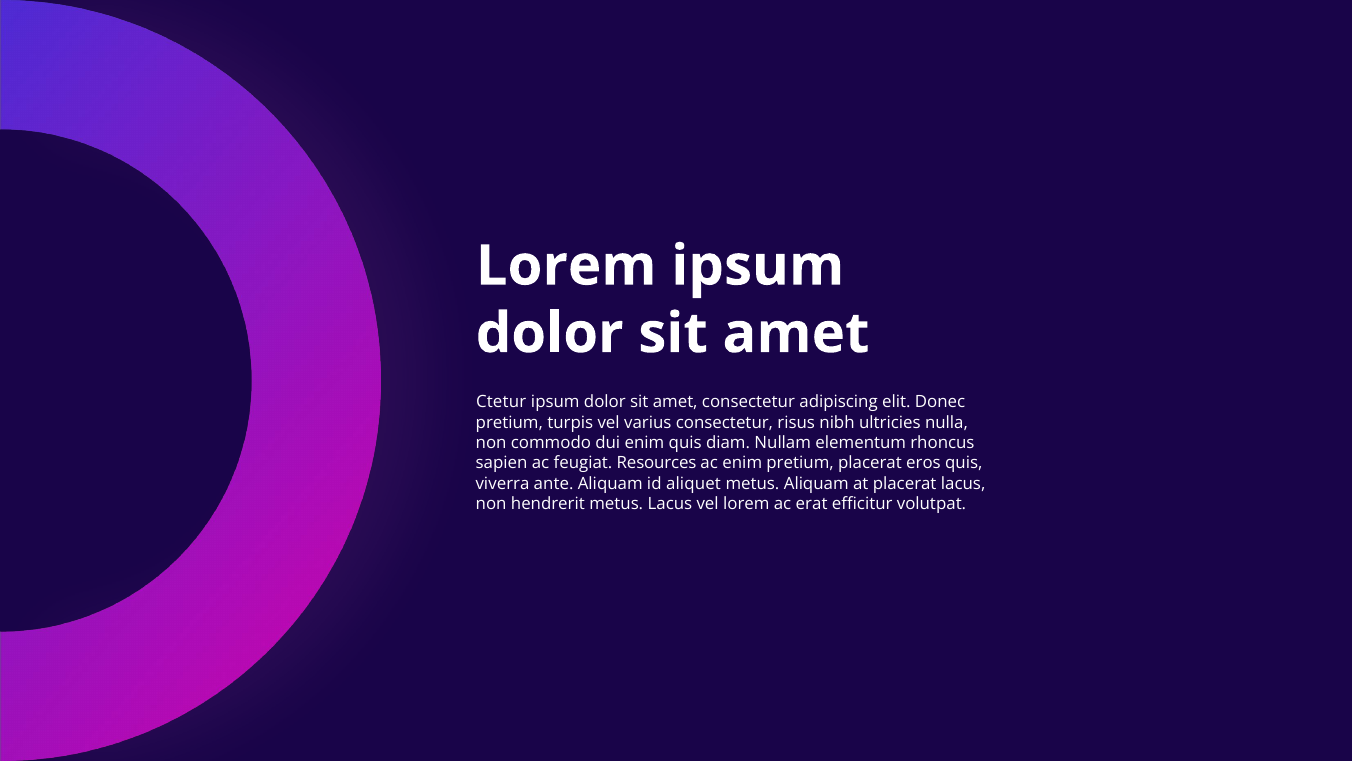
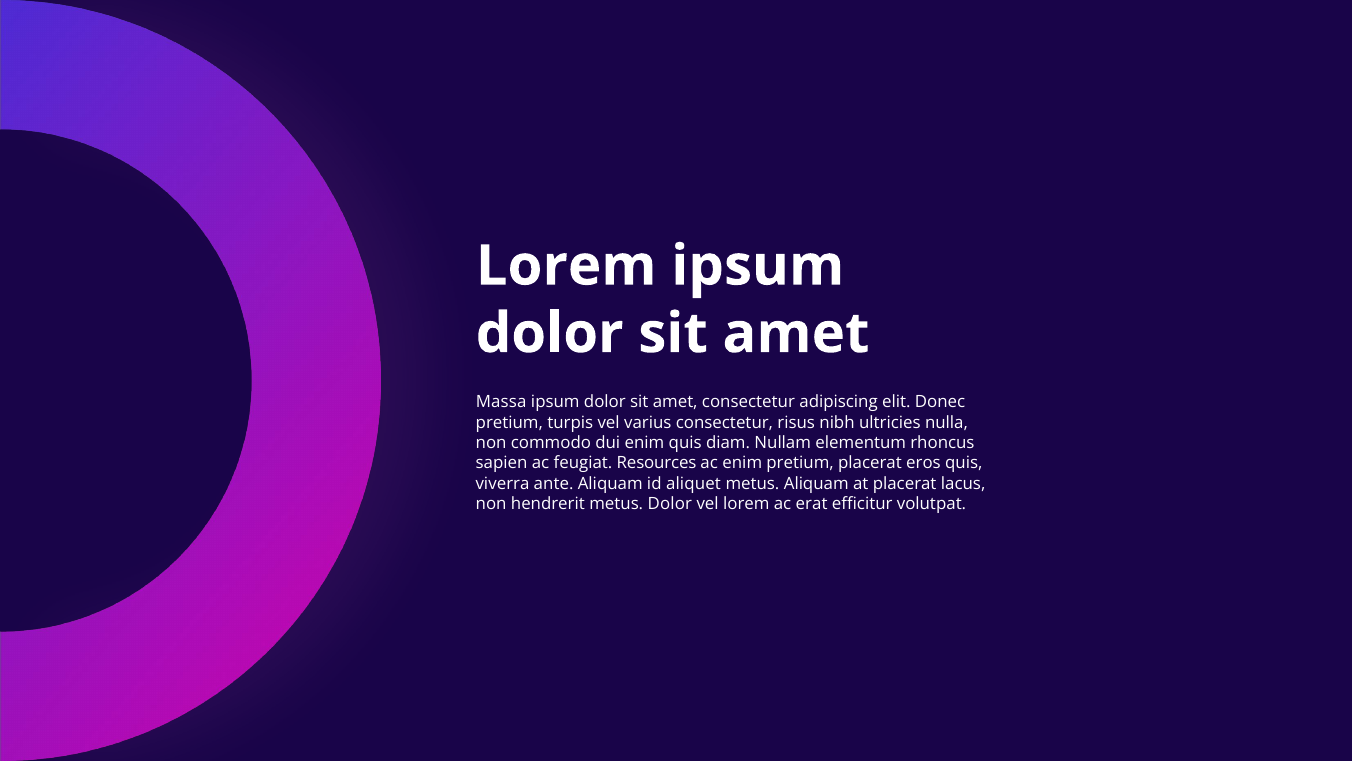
Ctetur: Ctetur -> Massa
metus Lacus: Lacus -> Dolor
